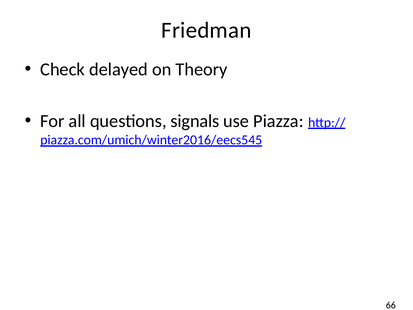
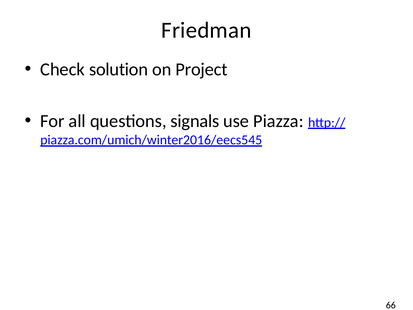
delayed: delayed -> solution
Theory: Theory -> Project
